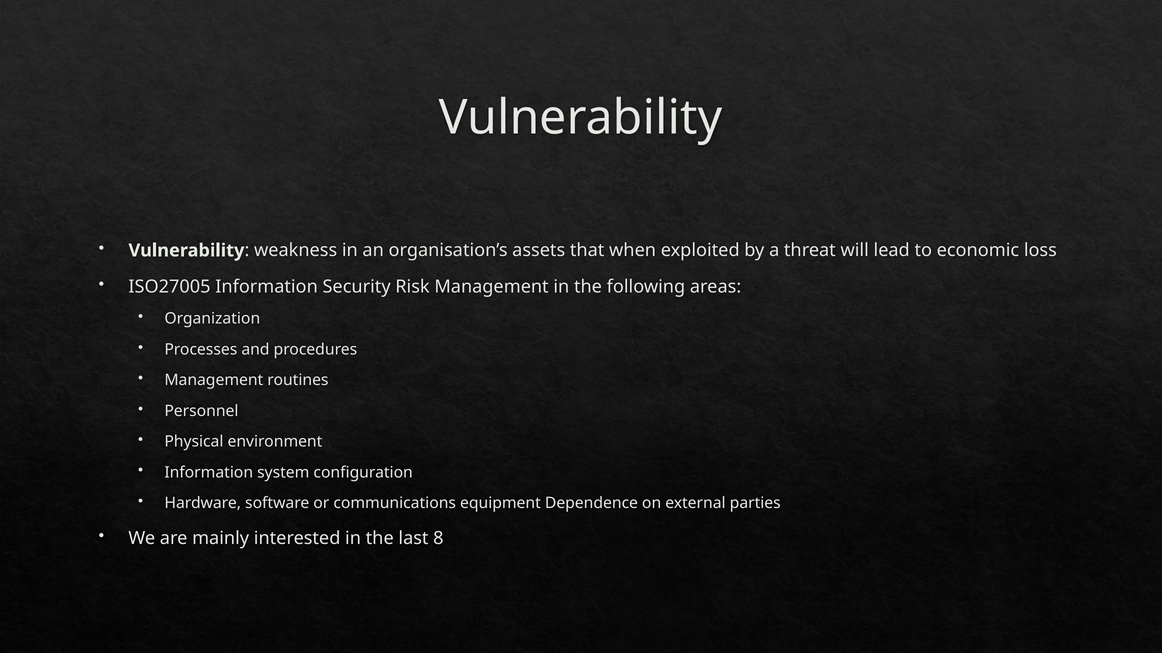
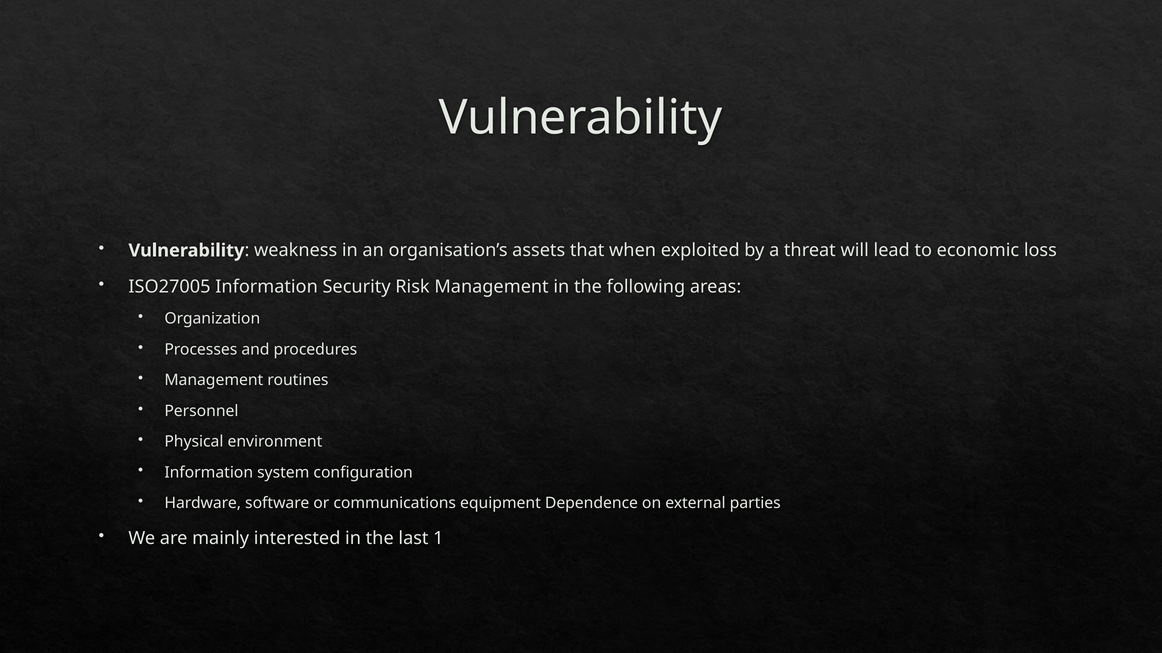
8: 8 -> 1
